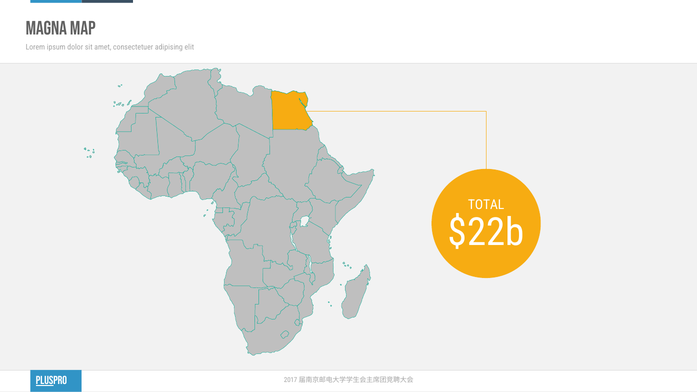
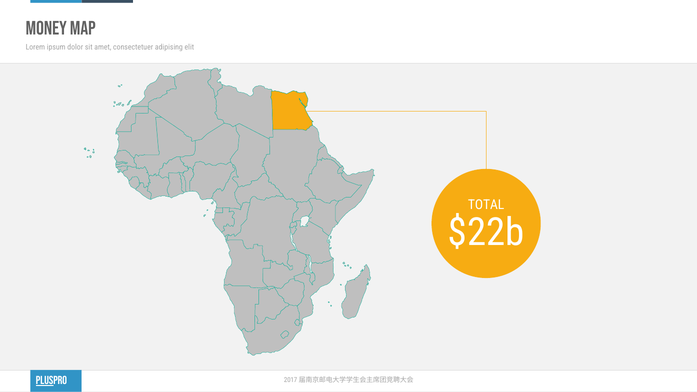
Magna: Magna -> Money
